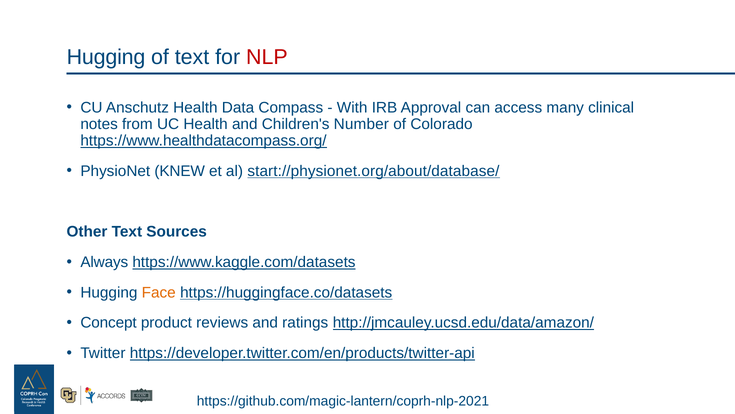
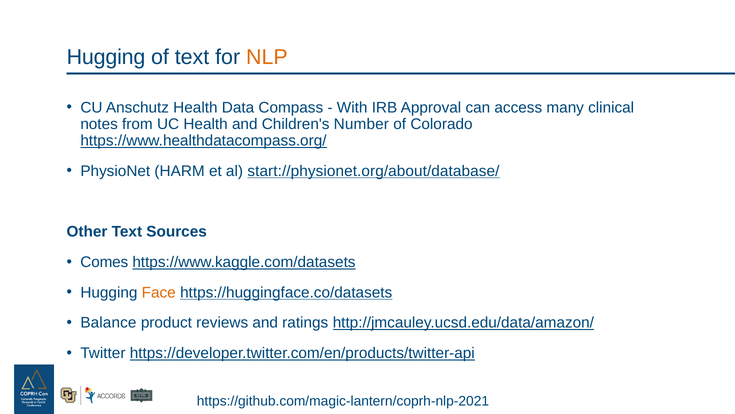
NLP colour: red -> orange
KNEW: KNEW -> HARM
Always: Always -> Comes
Concept: Concept -> Balance
